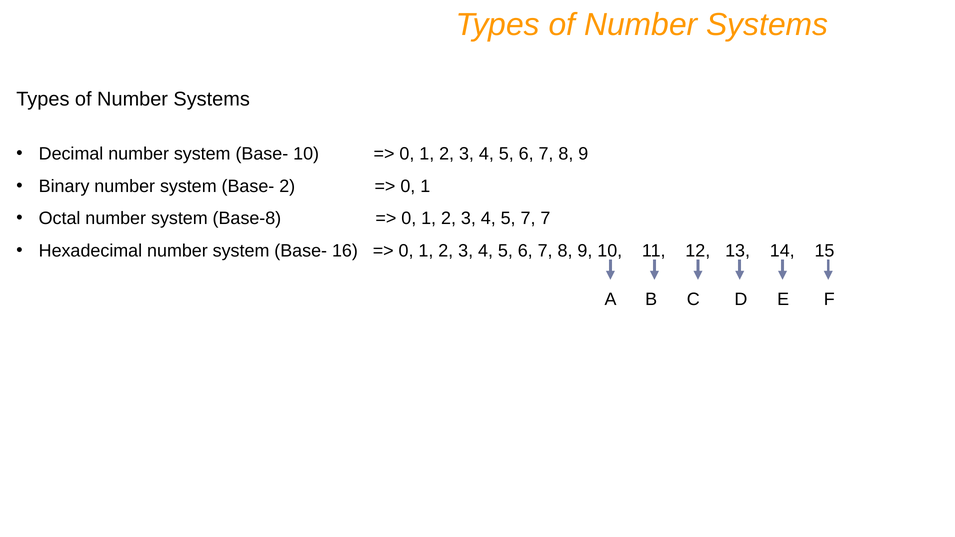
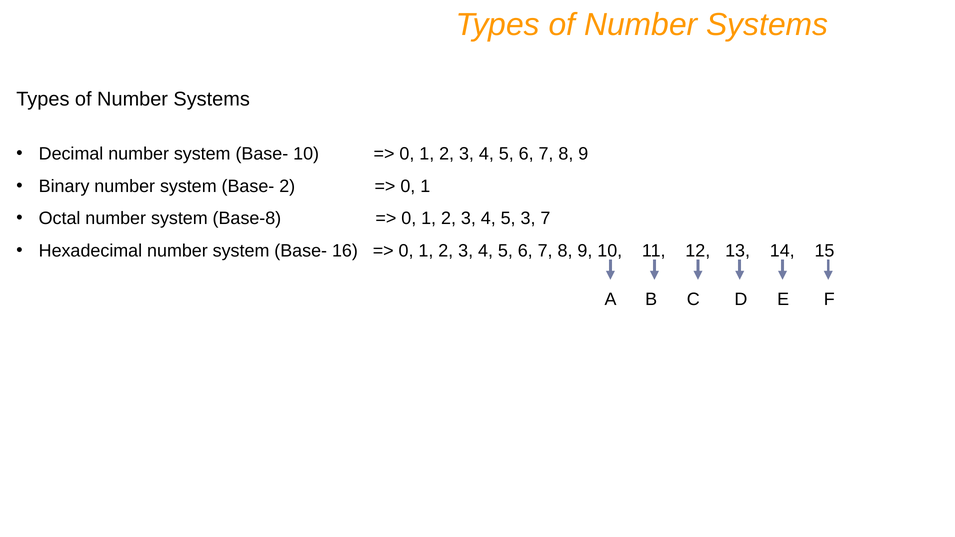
5 7: 7 -> 3
